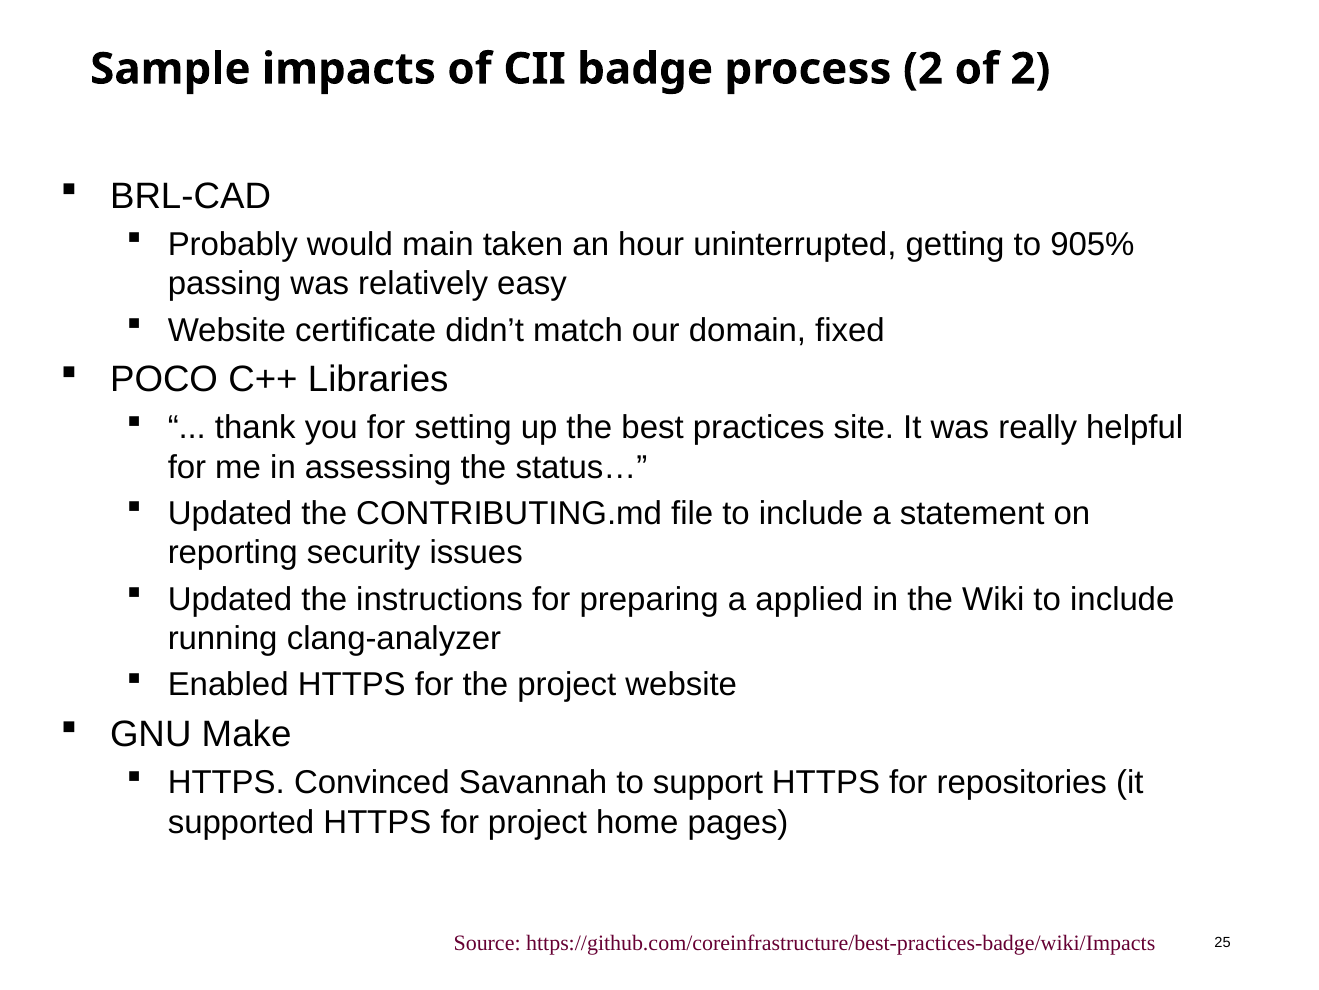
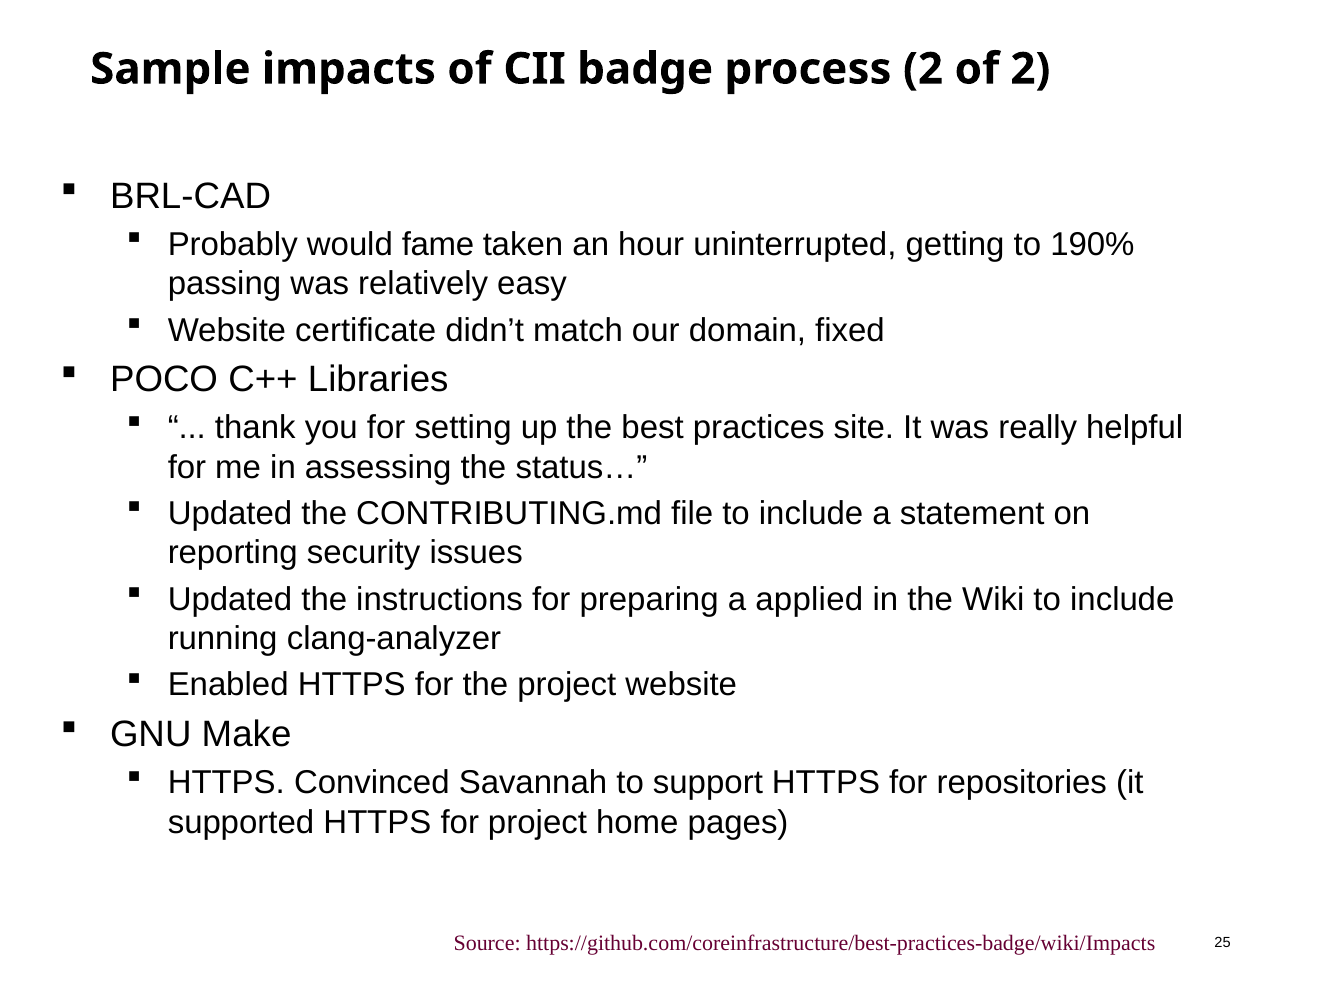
main: main -> fame
905%: 905% -> 190%
